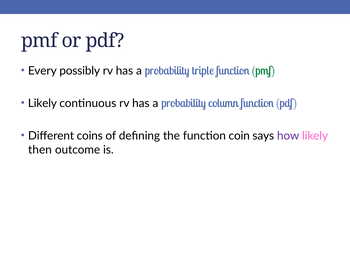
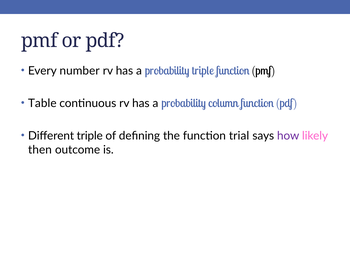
possibly: possibly -> number
pmf at (263, 71) colour: green -> black
Likely at (42, 103): Likely -> Table
Different coins: coins -> triple
coin: coin -> trial
